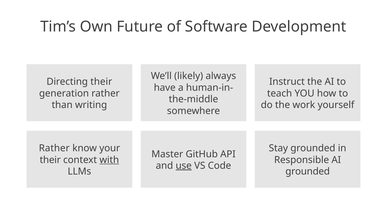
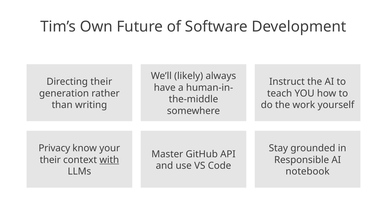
Rather at (54, 148): Rather -> Privacy
use underline: present -> none
grounded at (308, 171): grounded -> notebook
